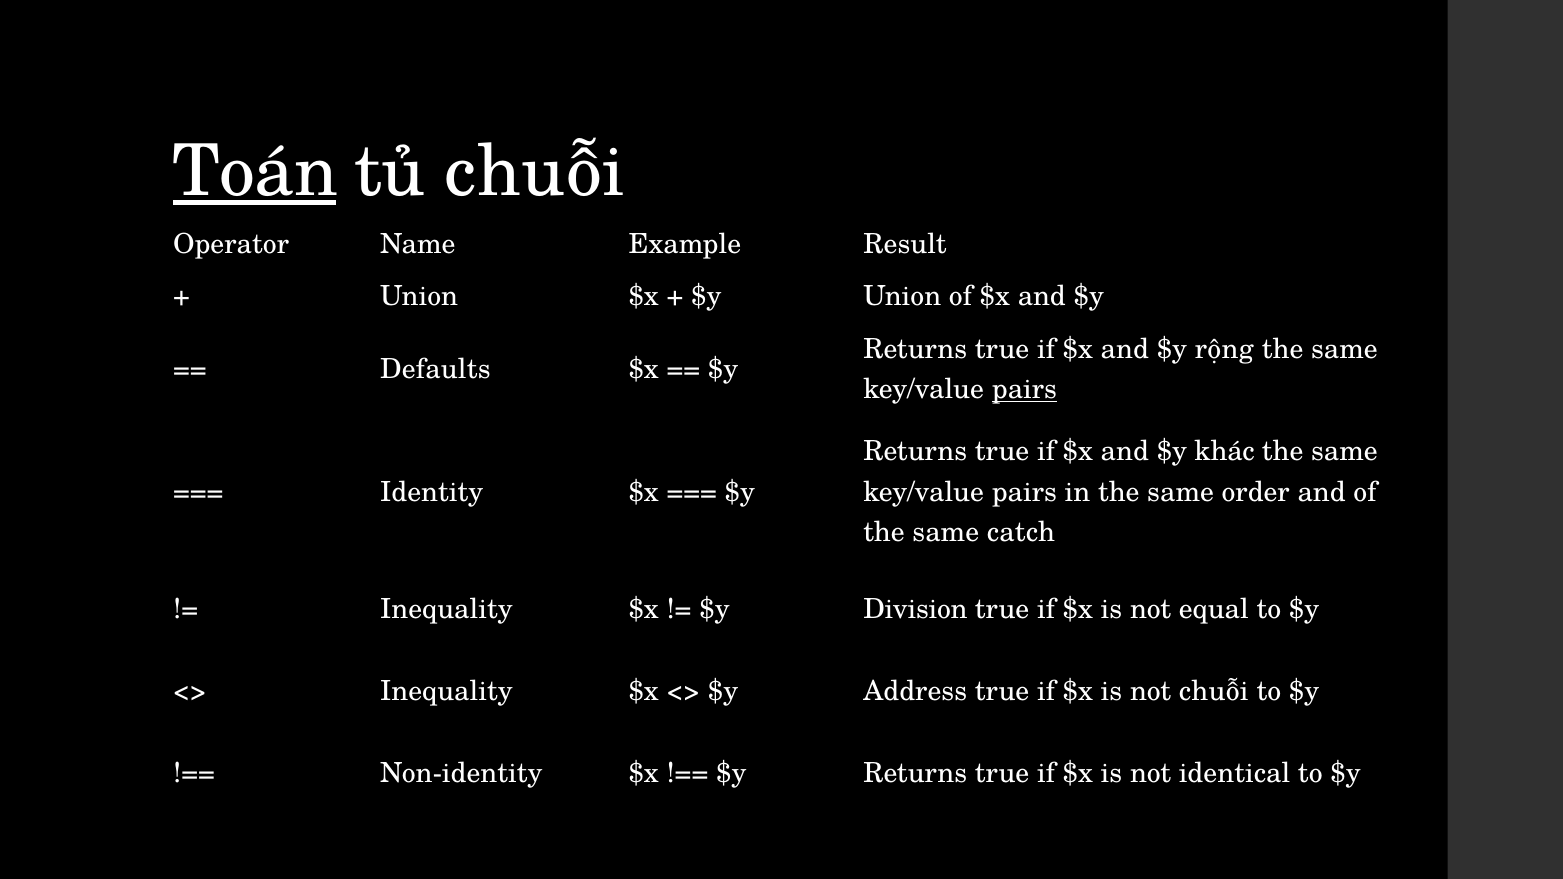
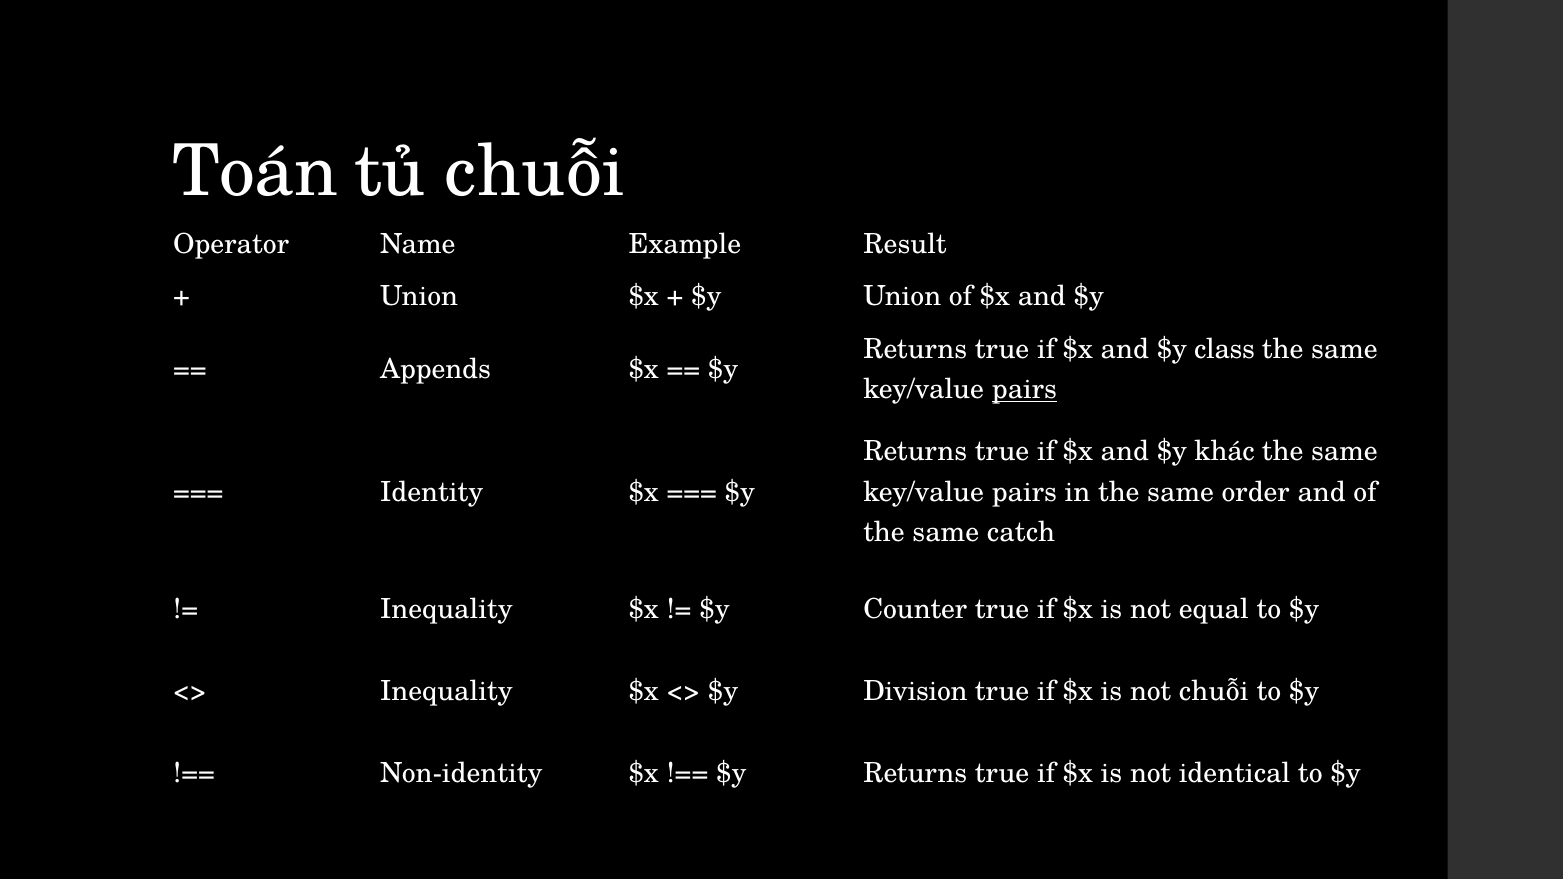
Toán underline: present -> none
rộng: rộng -> class
Defaults: Defaults -> Appends
Division: Division -> Counter
Address: Address -> Division
